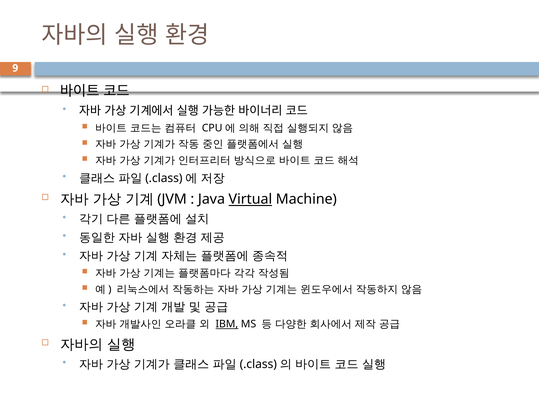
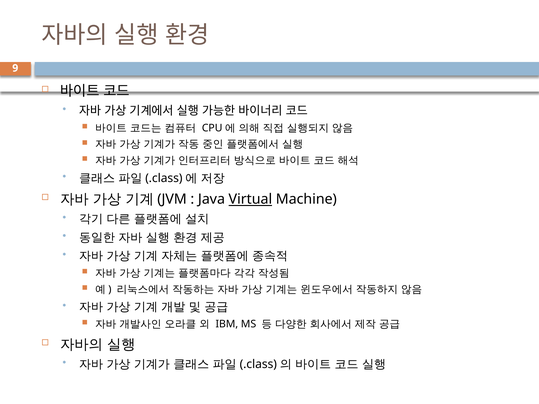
IBM underline: present -> none
